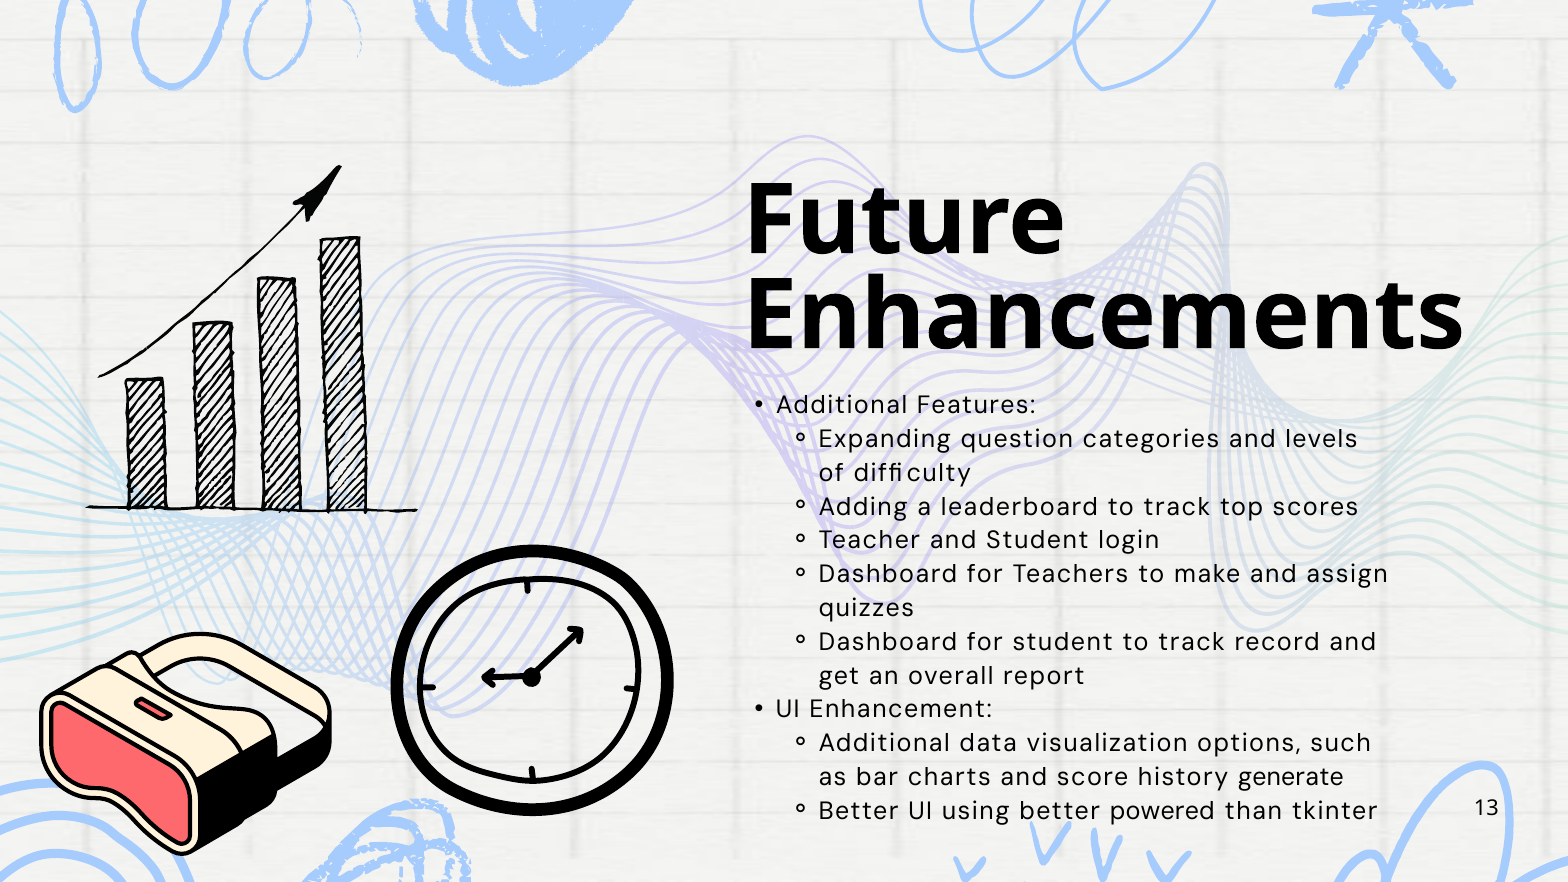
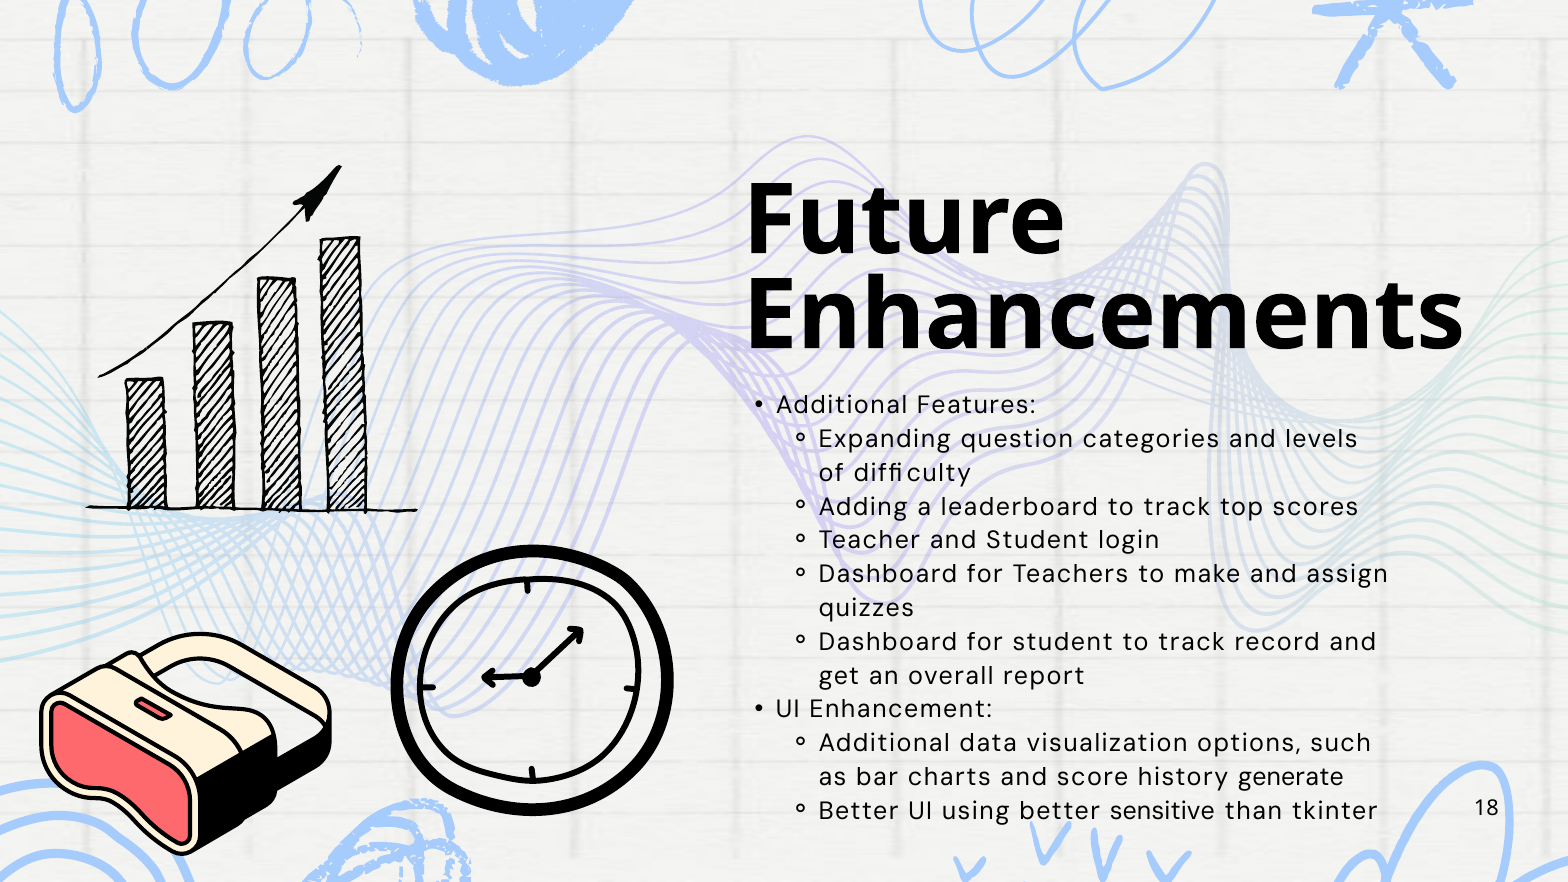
powered: powered -> sensitive
13: 13 -> 18
